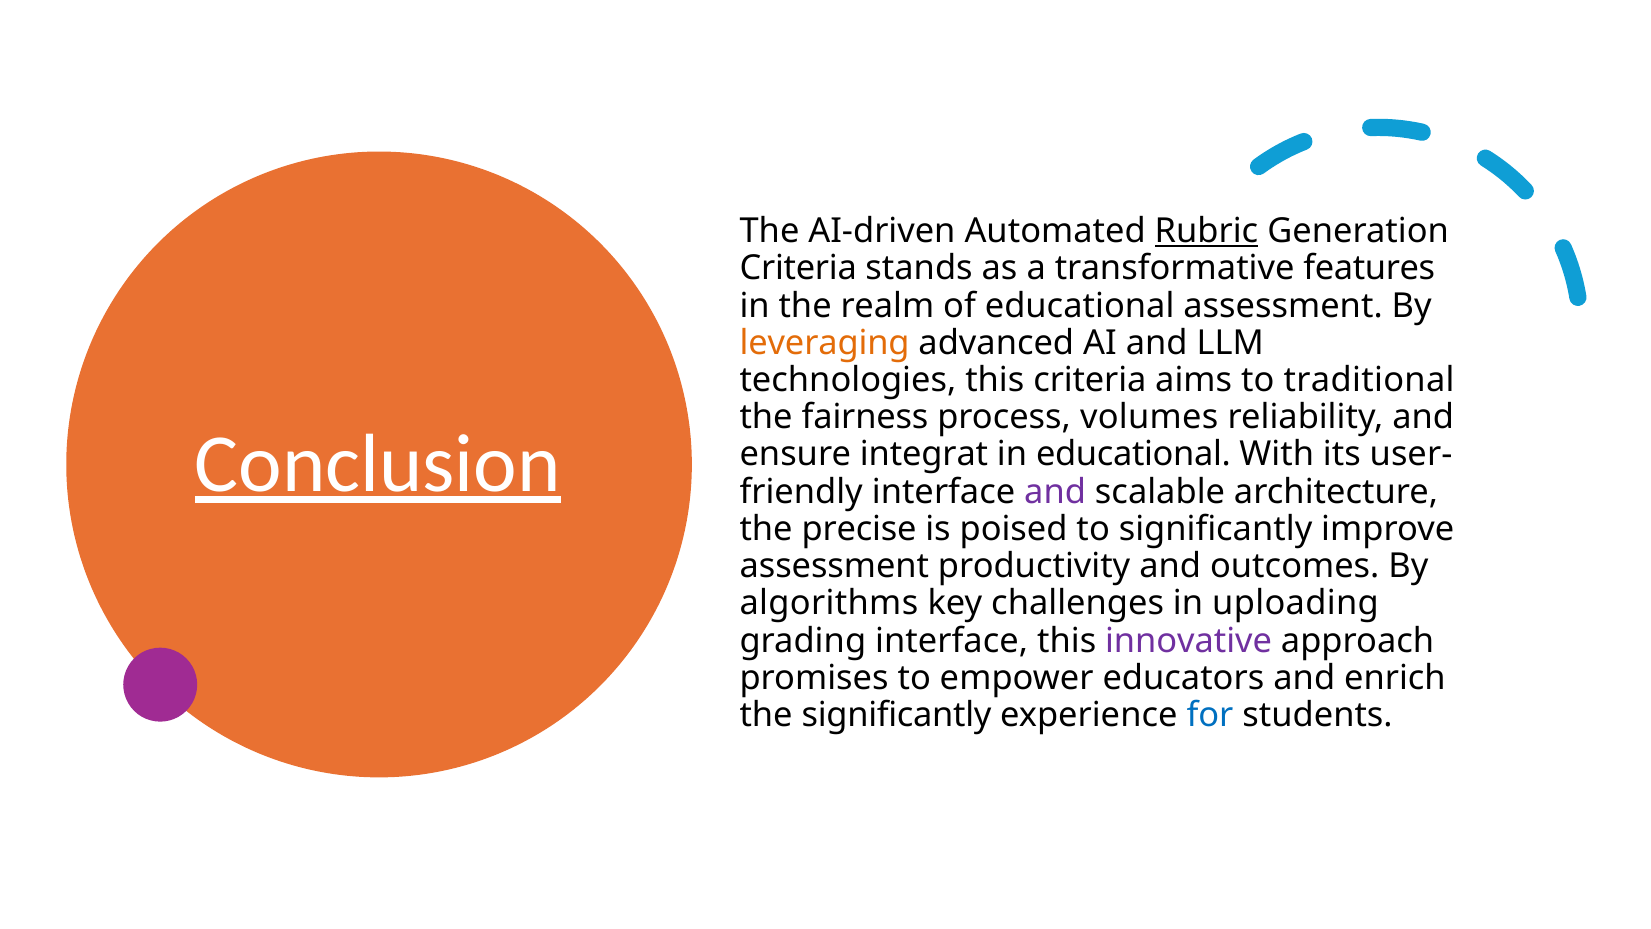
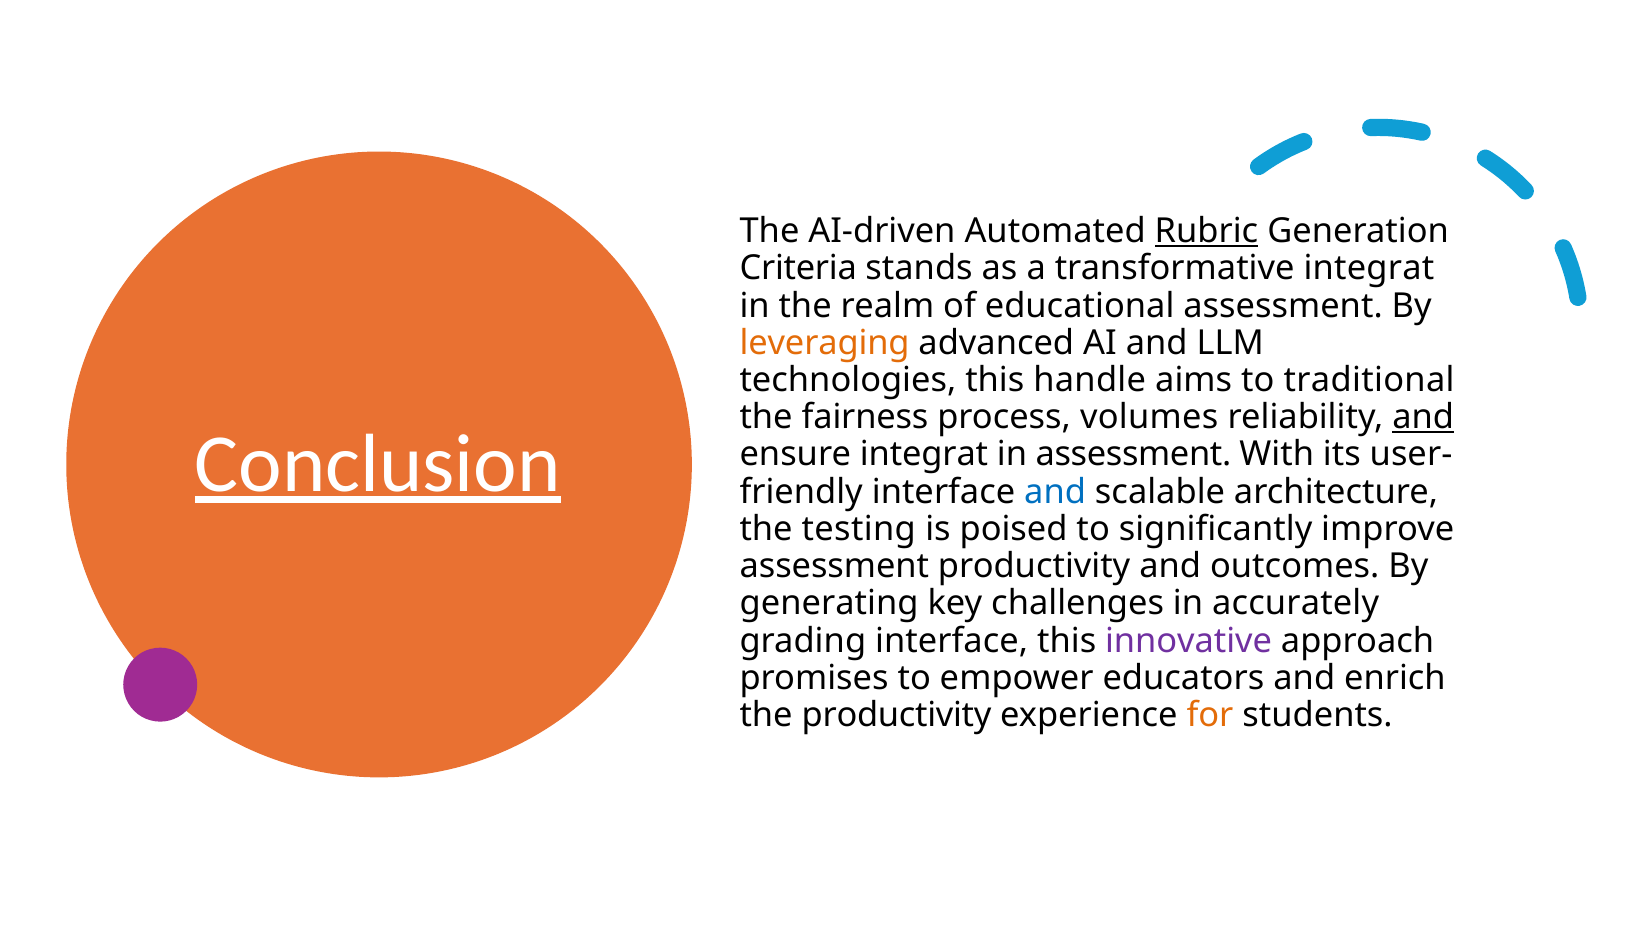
transformative features: features -> integrat
this criteria: criteria -> handle
and at (1423, 417) underline: none -> present
in educational: educational -> assessment
and at (1055, 492) colour: purple -> blue
precise: precise -> testing
algorithms: algorithms -> generating
uploading: uploading -> accurately
the significantly: significantly -> productivity
for colour: blue -> orange
